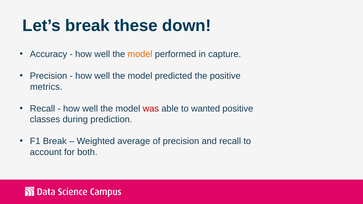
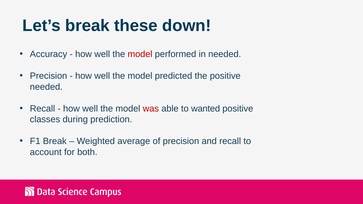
model at (140, 54) colour: orange -> red
in capture: capture -> needed
metrics at (46, 87): metrics -> needed
